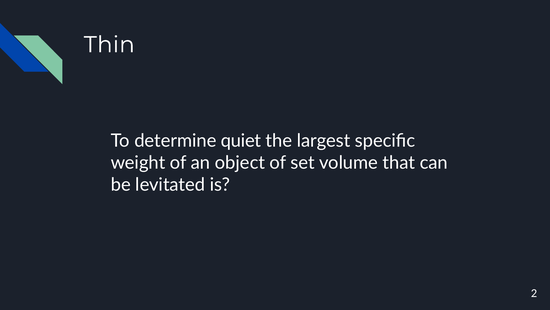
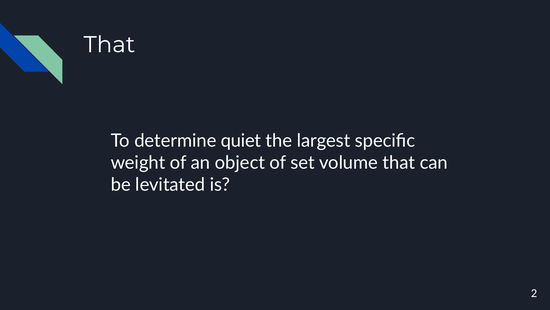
Thin at (109, 45): Thin -> That
